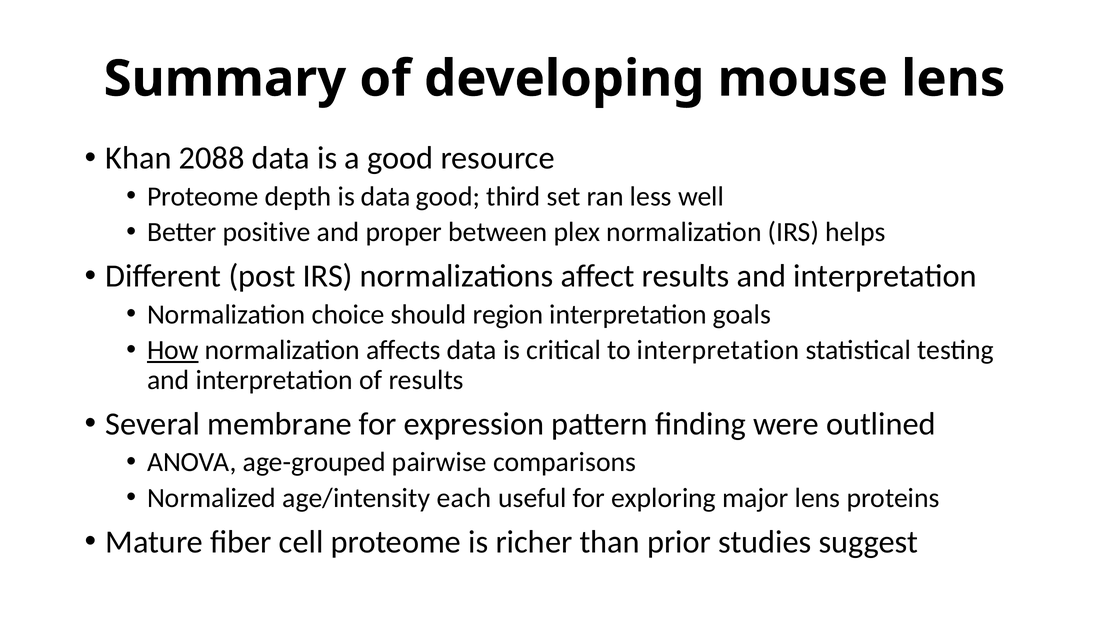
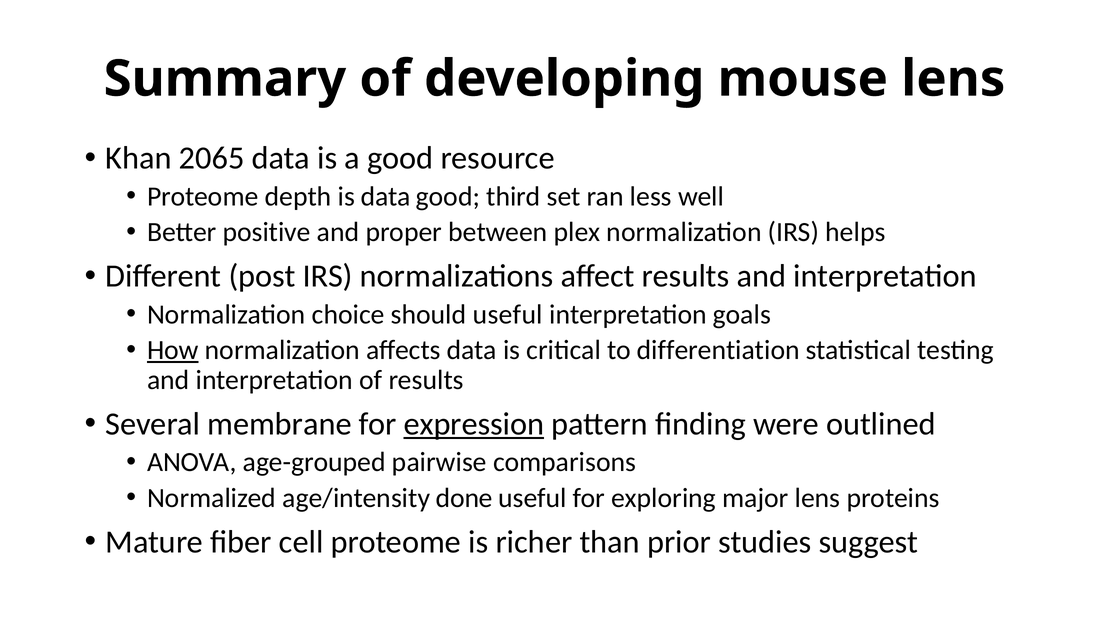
2088: 2088 -> 2065
should region: region -> useful
to interpretation: interpretation -> differentiation
expression underline: none -> present
each: each -> done
